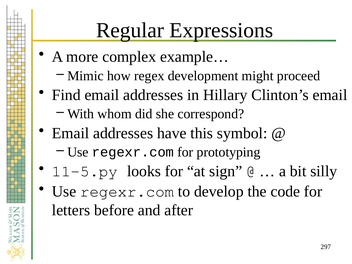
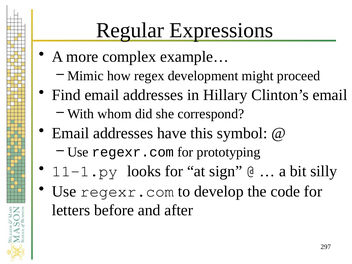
11-5.py: 11-5.py -> 11-1.py
